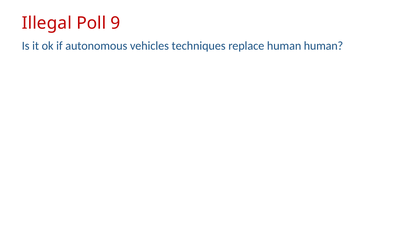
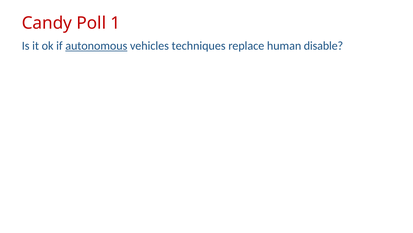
Illegal: Illegal -> Candy
9: 9 -> 1
autonomous underline: none -> present
human human: human -> disable
